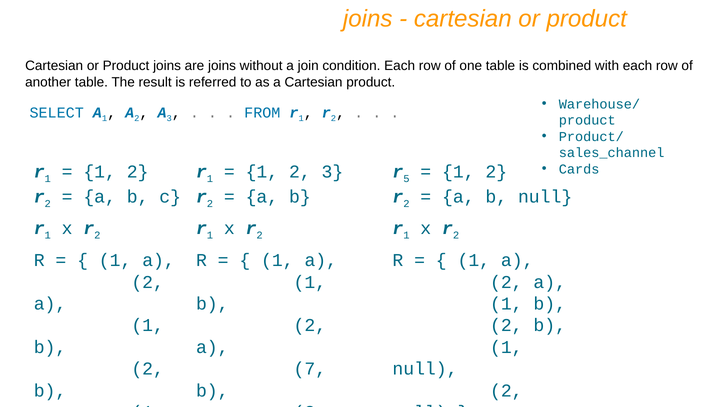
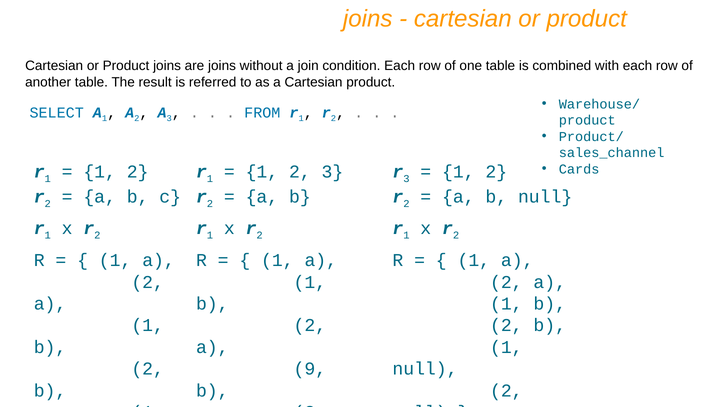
r 5: 5 -> 3
7: 7 -> 9
